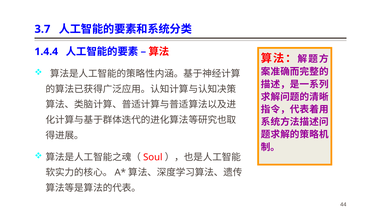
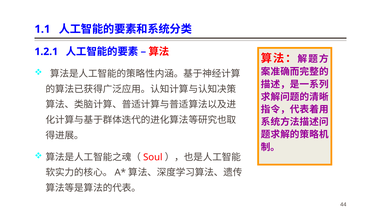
3.7: 3.7 -> 1.1
1.4.4: 1.4.4 -> 1.2.1
